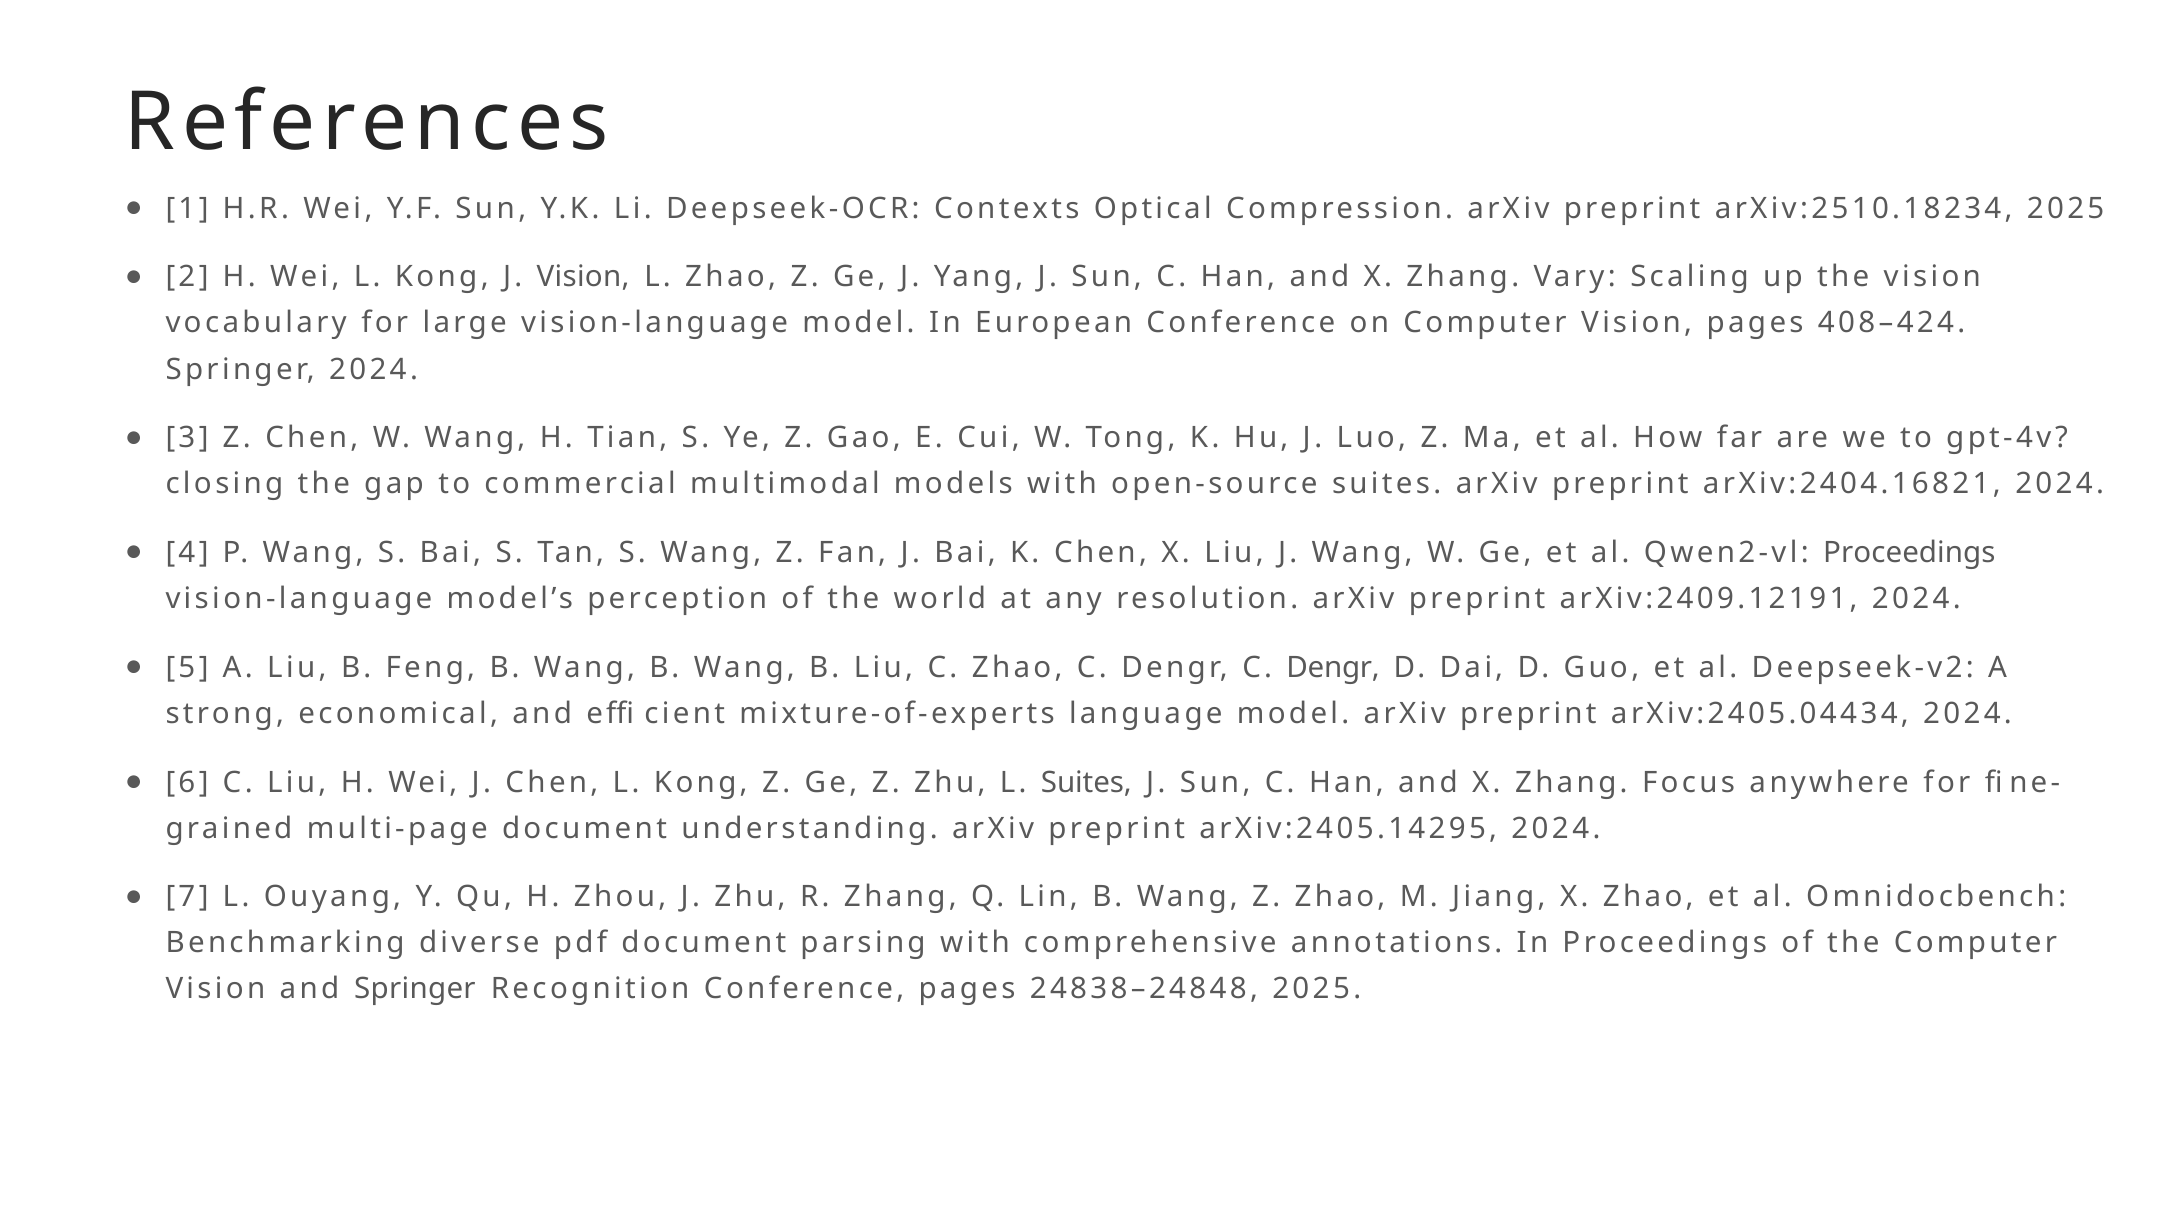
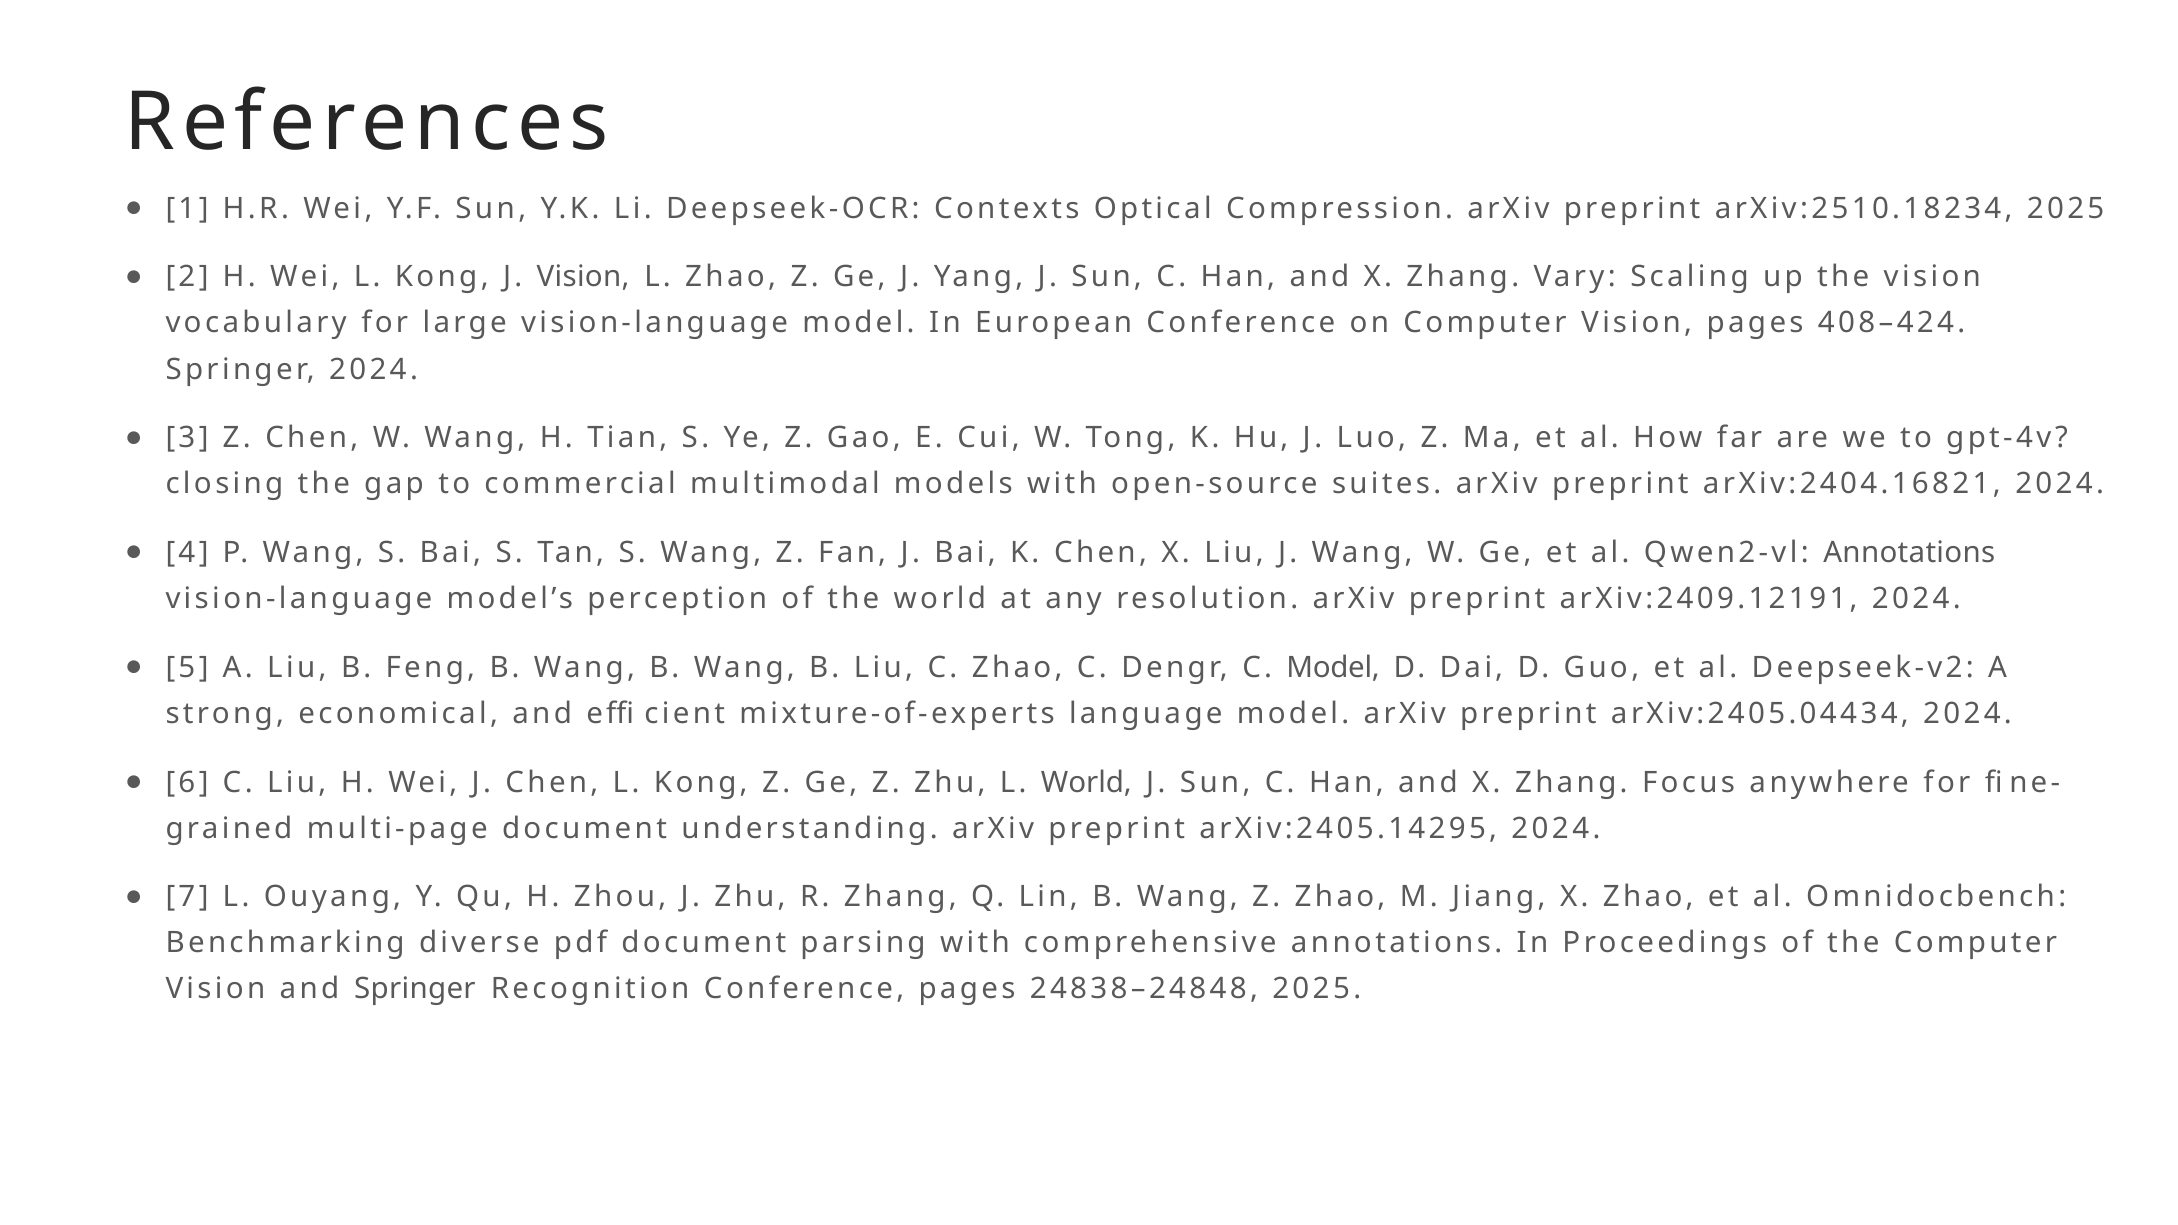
Qwen2-vl Proceedings: Proceedings -> Annotations
Dengr C Dengr: Dengr -> Model
L Suites: Suites -> World
